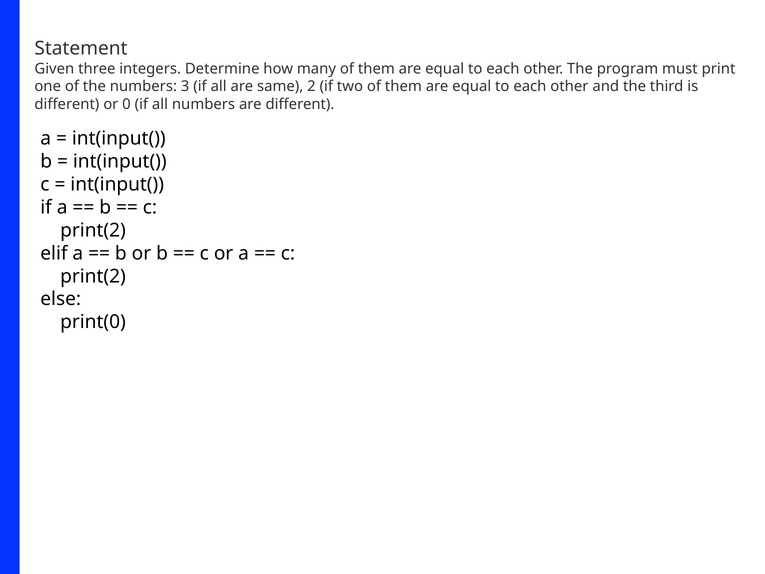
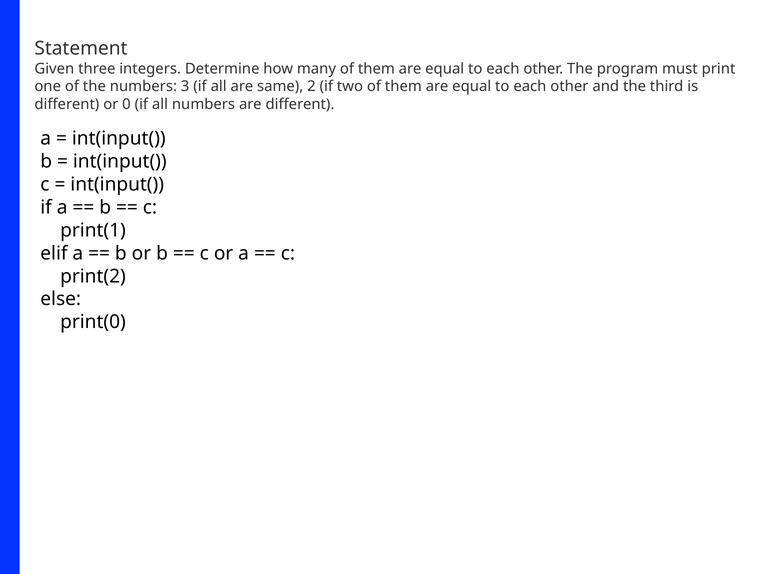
print(2 at (93, 230): print(2 -> print(1
